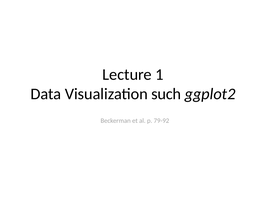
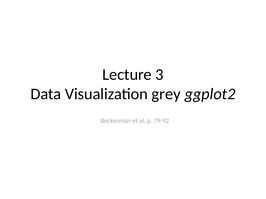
1: 1 -> 3
such: such -> grey
